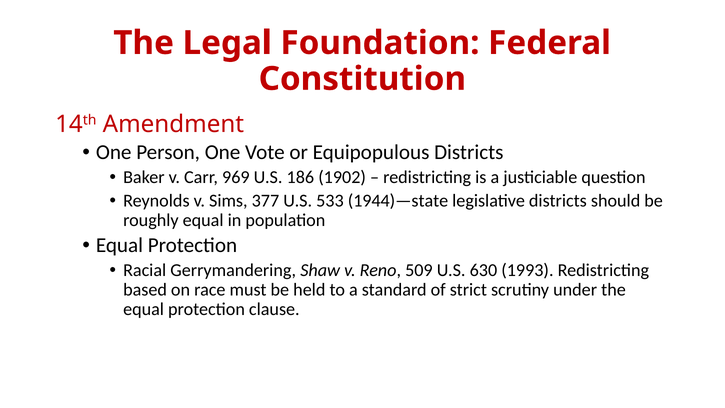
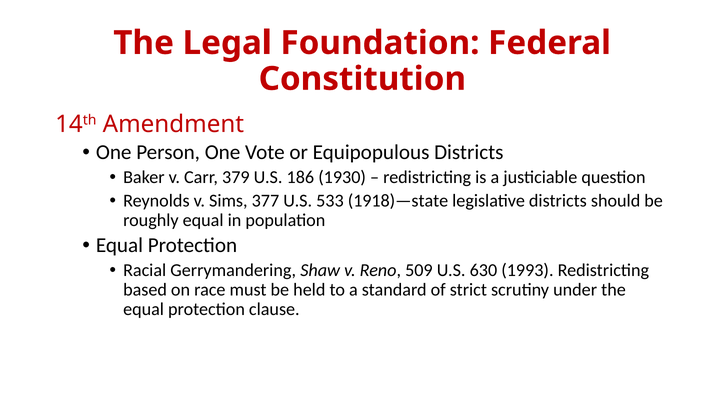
969: 969 -> 379
1902: 1902 -> 1930
1944)—state: 1944)—state -> 1918)—state
